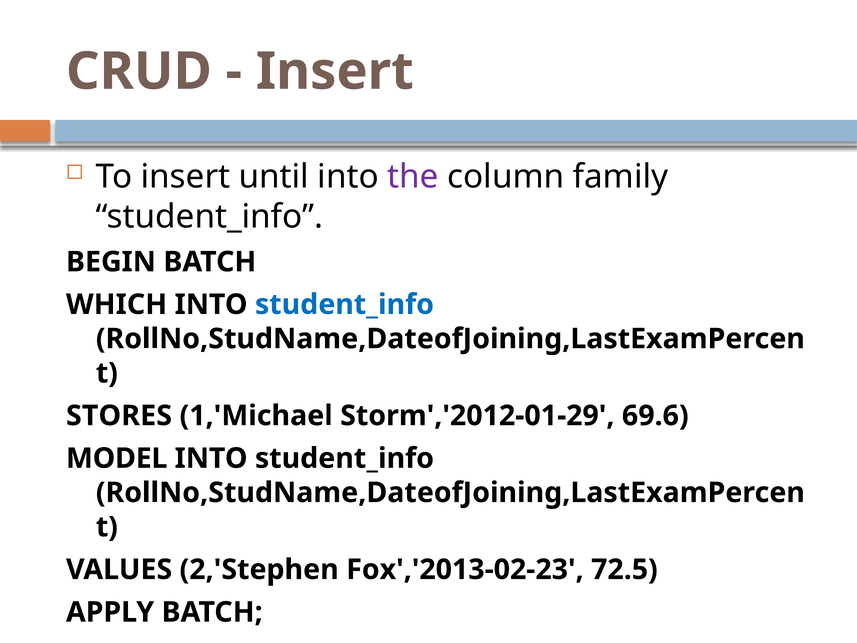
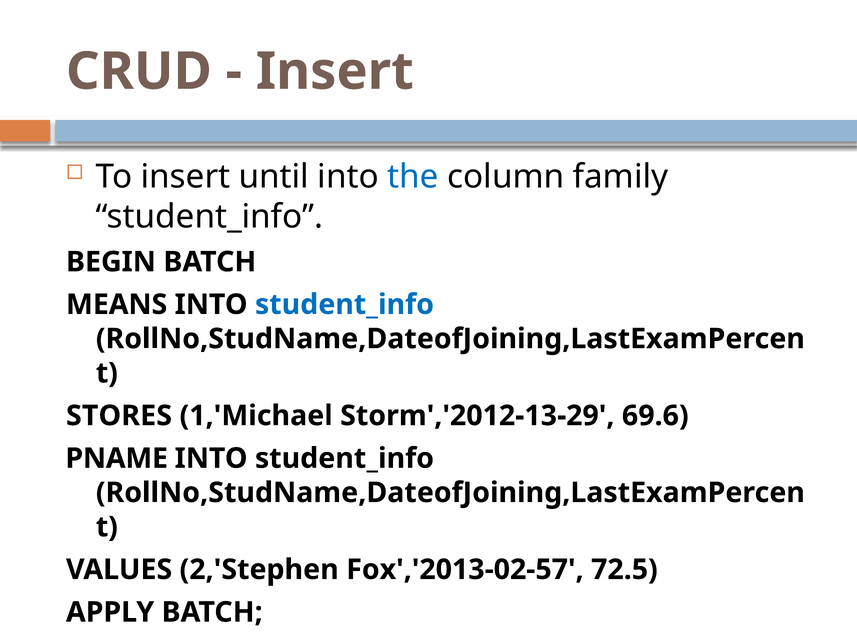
the colour: purple -> blue
WHICH: WHICH -> MEANS
Storm','2012-01-29: Storm','2012-01-29 -> Storm','2012-13-29
MODEL: MODEL -> PNAME
Fox','2013-02-23: Fox','2013-02-23 -> Fox','2013-02-57
